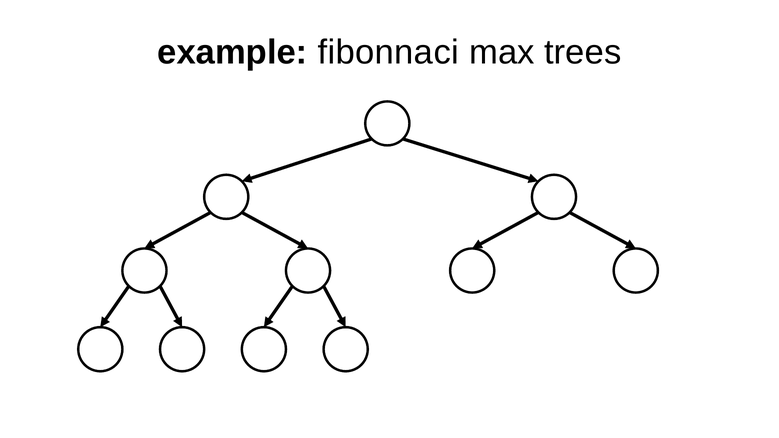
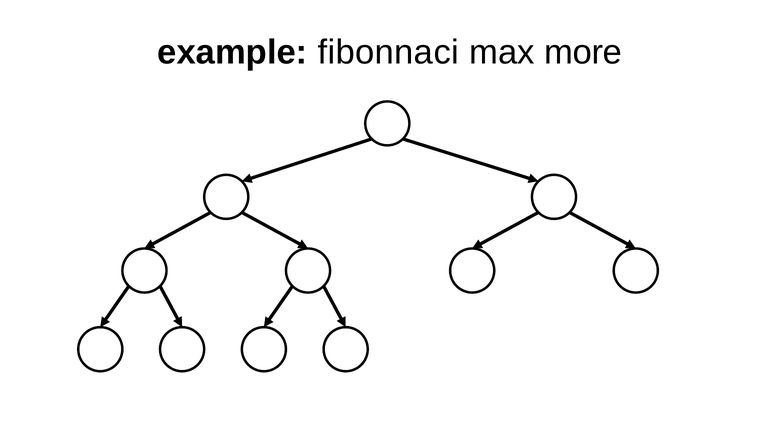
trees: trees -> more
